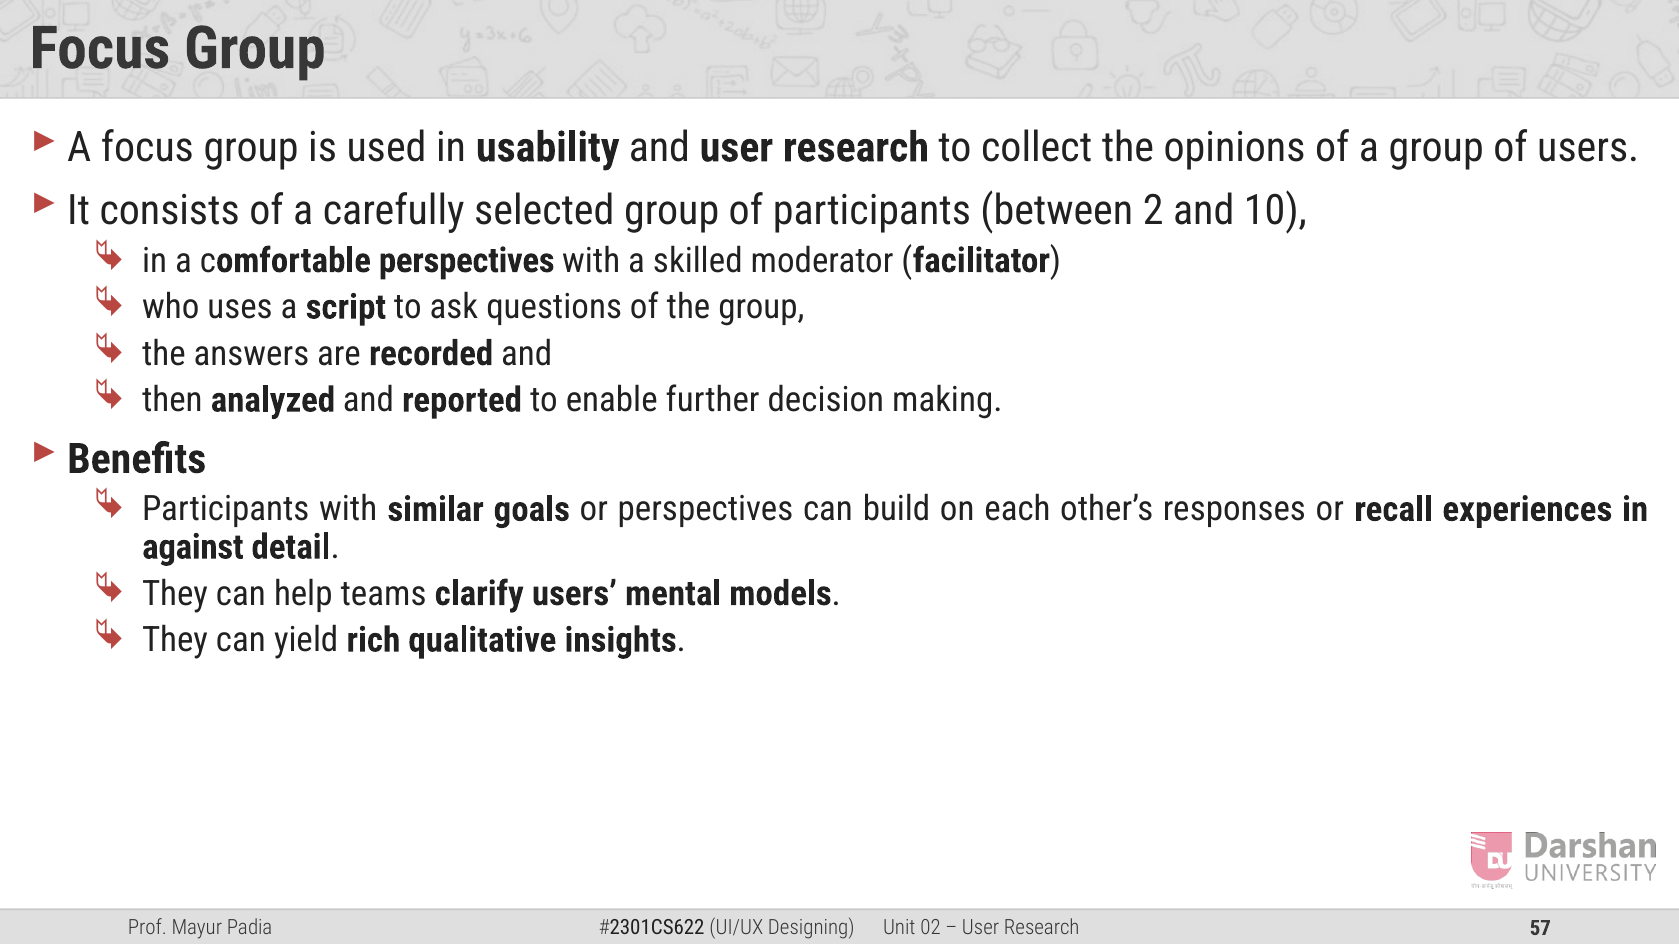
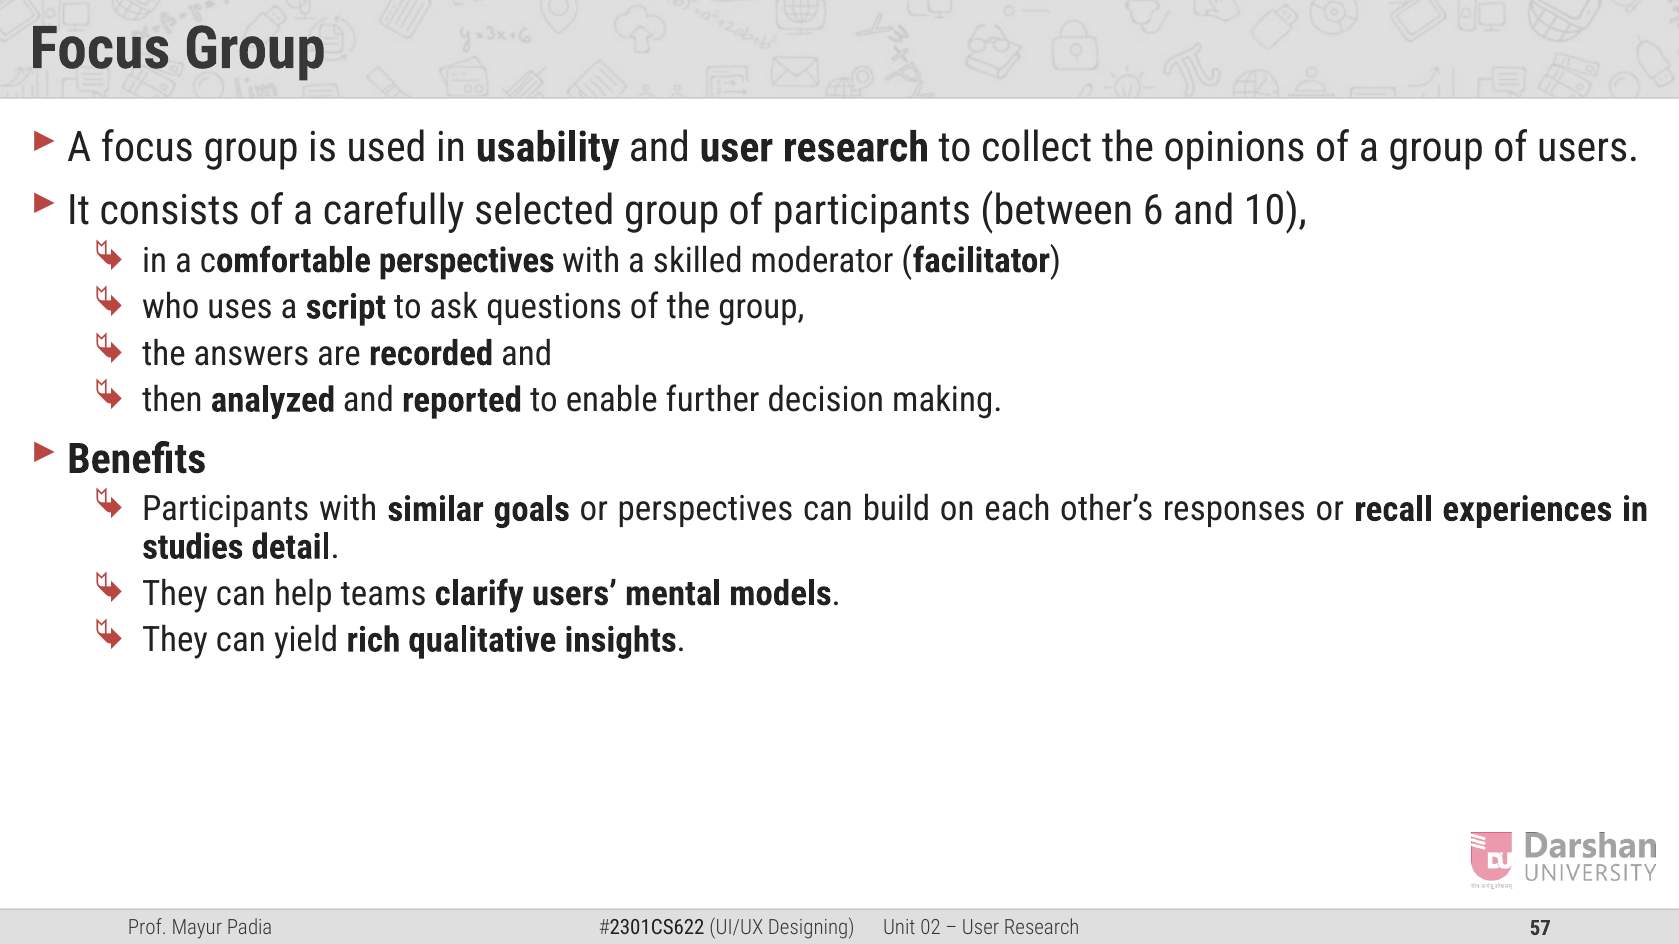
2: 2 -> 6
against: against -> studies
